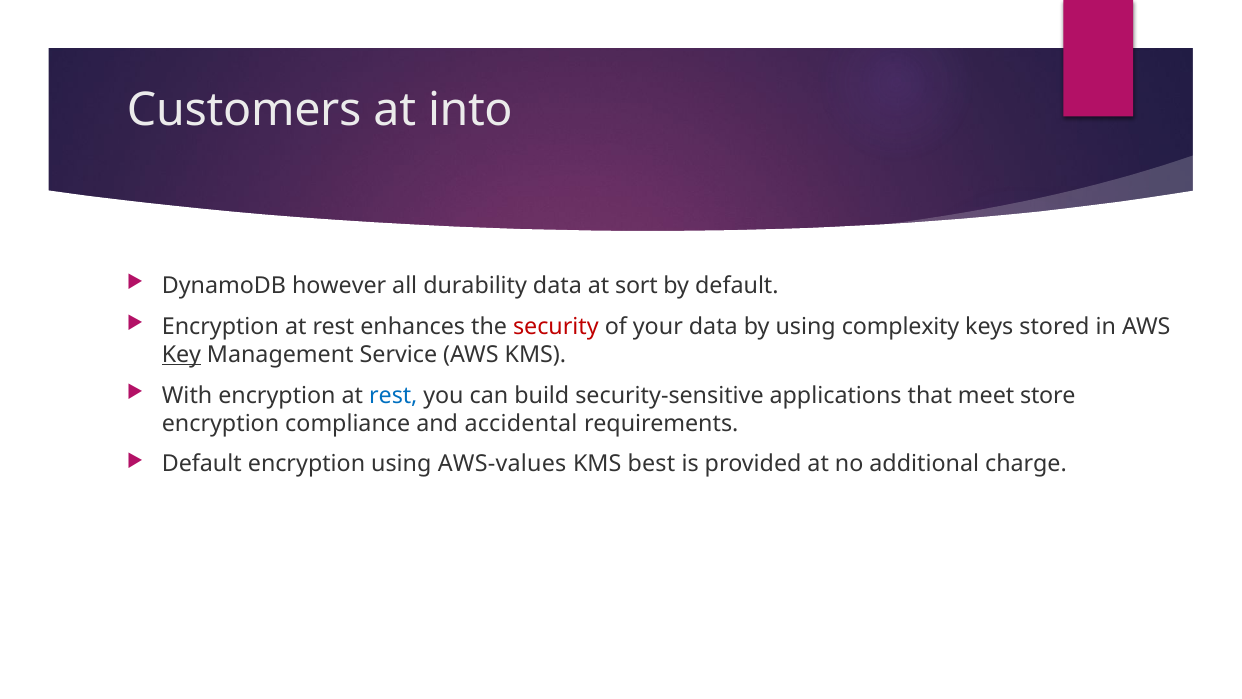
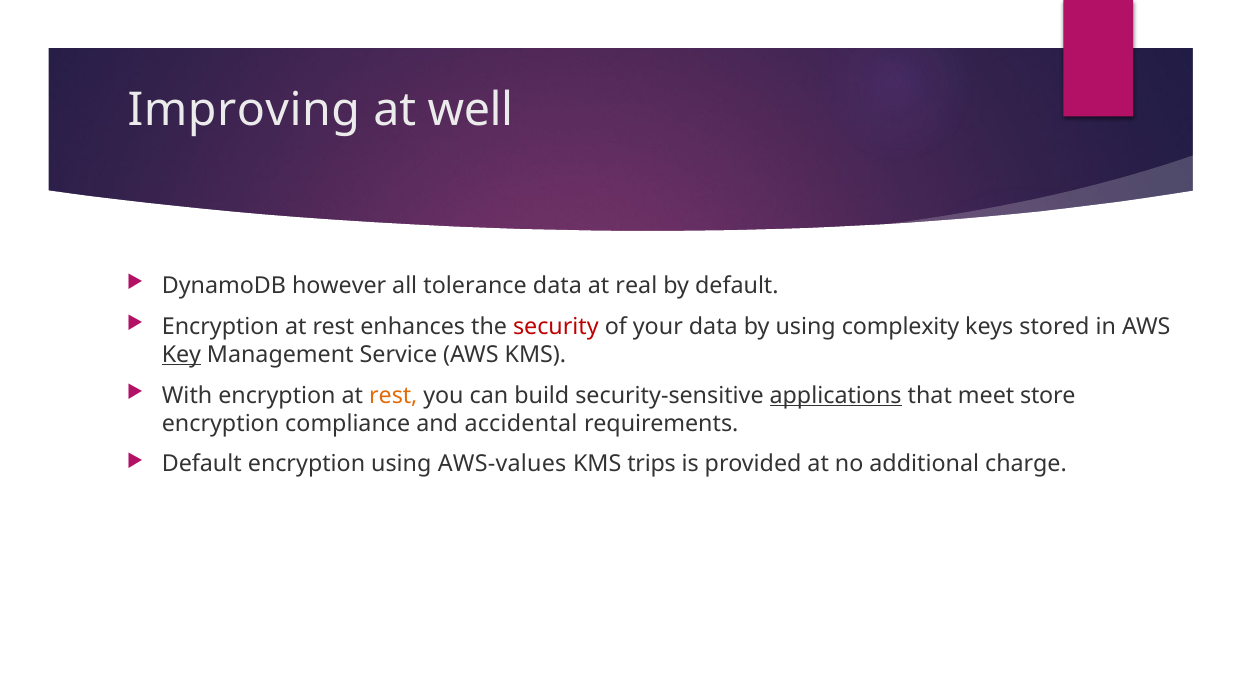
Customers: Customers -> Improving
into: into -> well
durability: durability -> tolerance
sort: sort -> real
rest at (393, 395) colour: blue -> orange
applications underline: none -> present
best: best -> trips
